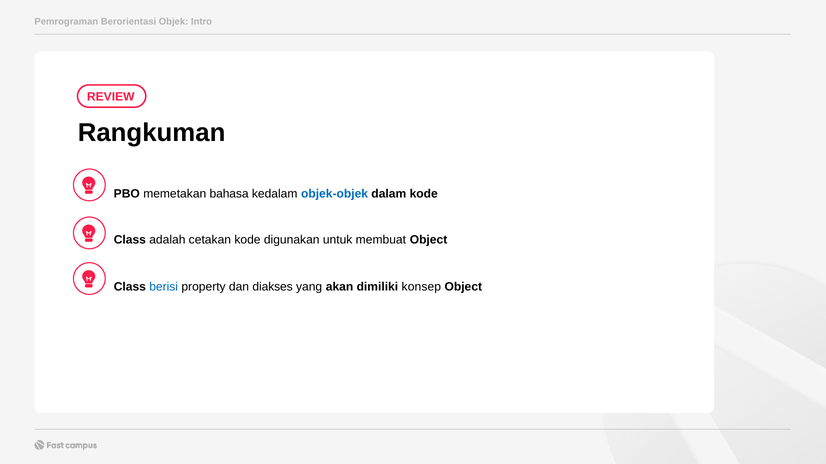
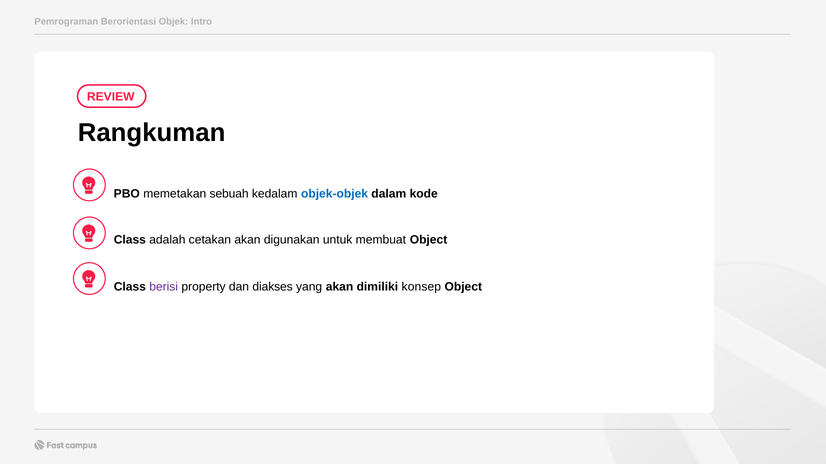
bahasa: bahasa -> sebuah
cetakan kode: kode -> akan
berisi colour: blue -> purple
